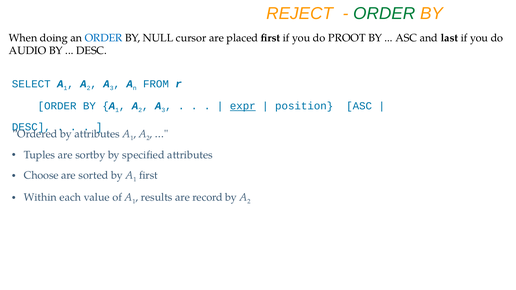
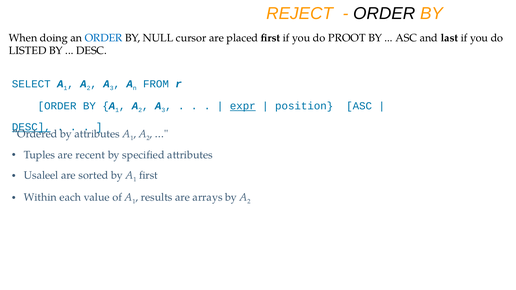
ORDER at (384, 13) colour: green -> black
AUDIO: AUDIO -> LISTED
DESC at (31, 127) underline: none -> present
sortby: sortby -> recent
Choose: Choose -> Usaleel
record: record -> arrays
